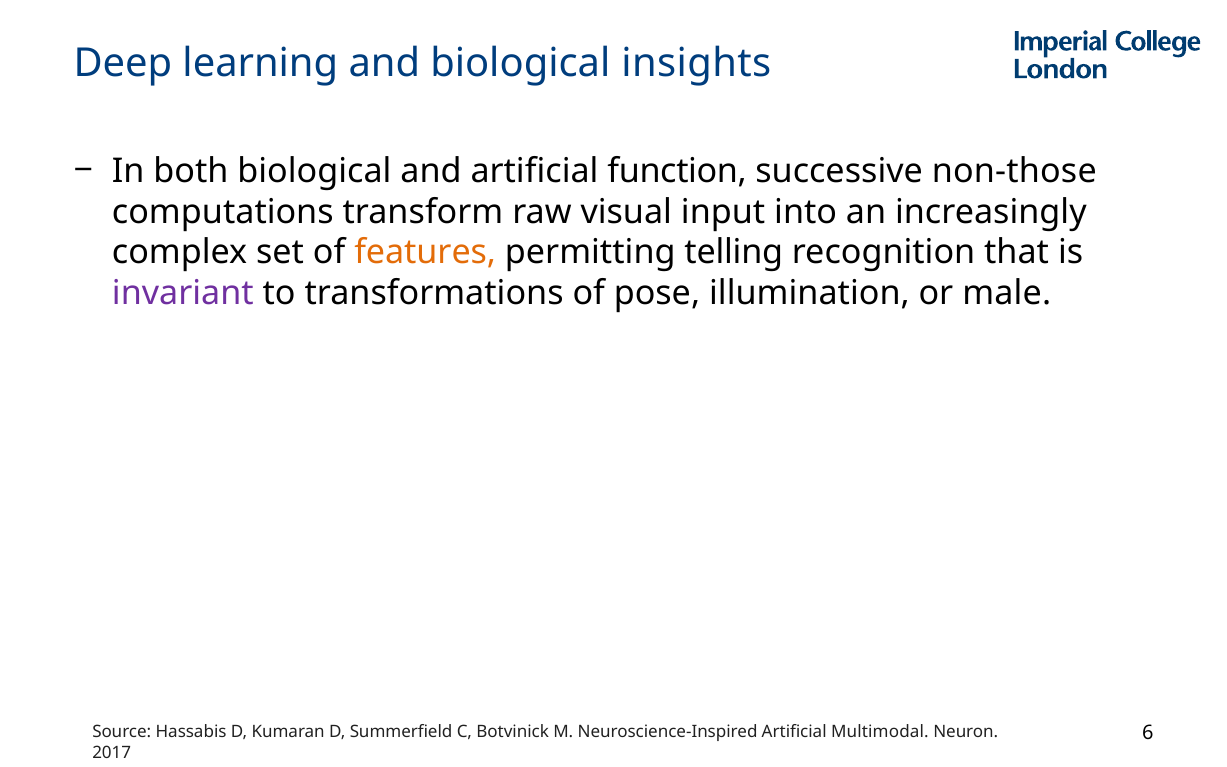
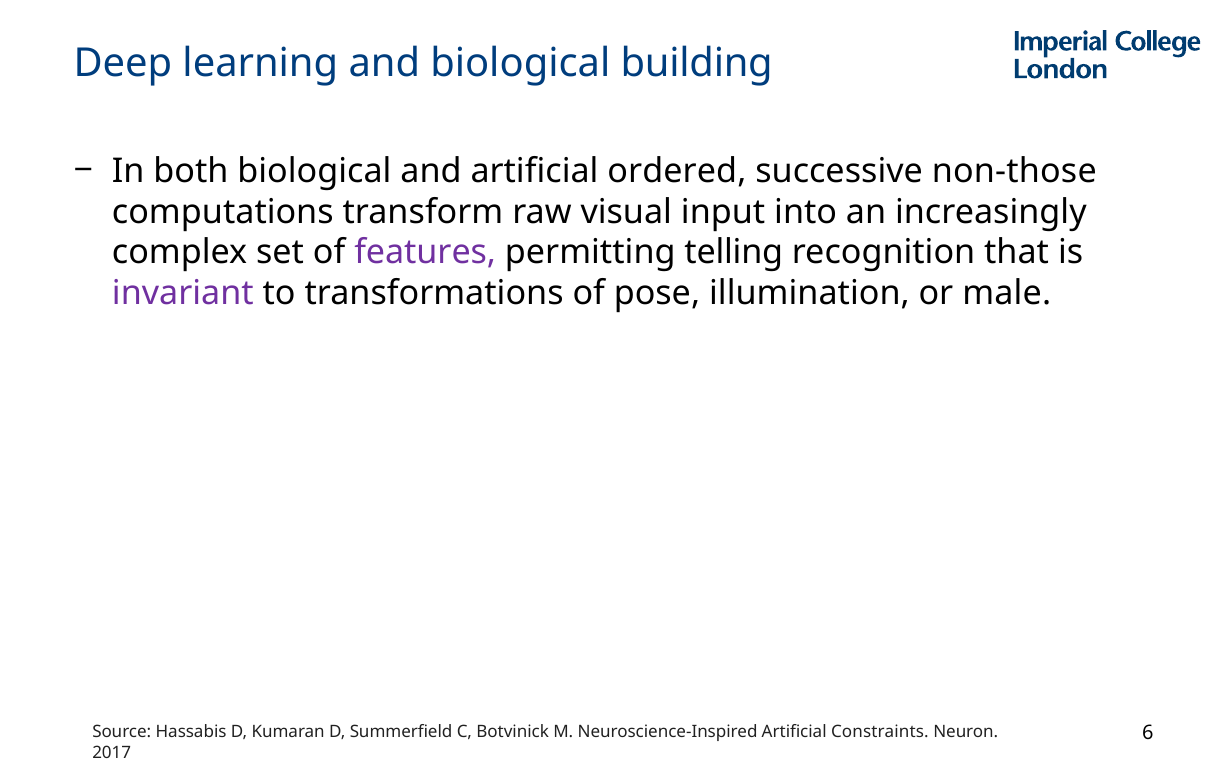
insights: insights -> building
function: function -> ordered
features colour: orange -> purple
Multimodal: Multimodal -> Constraints
